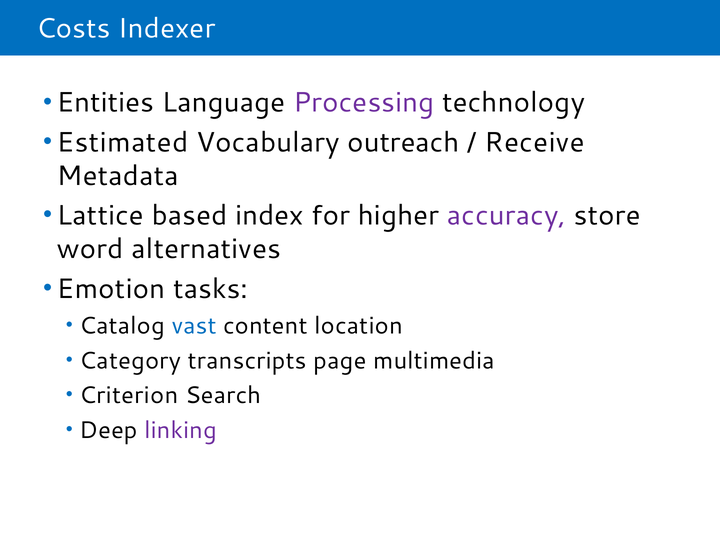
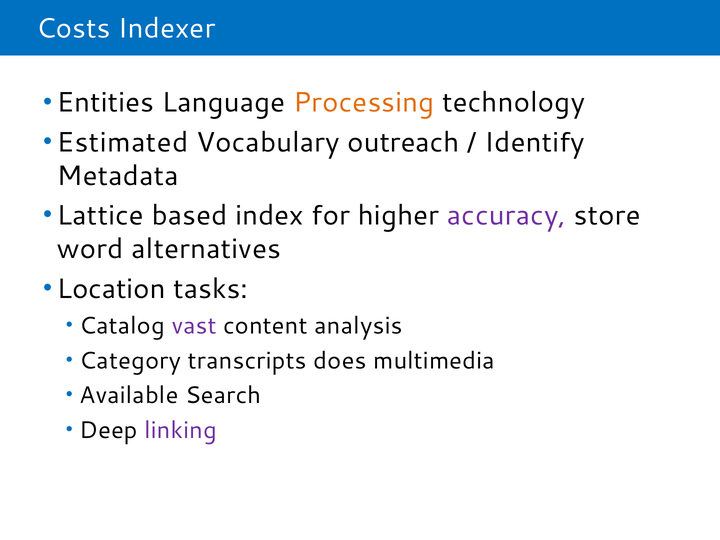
Processing colour: purple -> orange
Receive: Receive -> Identify
Emotion: Emotion -> Location
vast colour: blue -> purple
location: location -> analysis
page: page -> does
Criterion: Criterion -> Available
